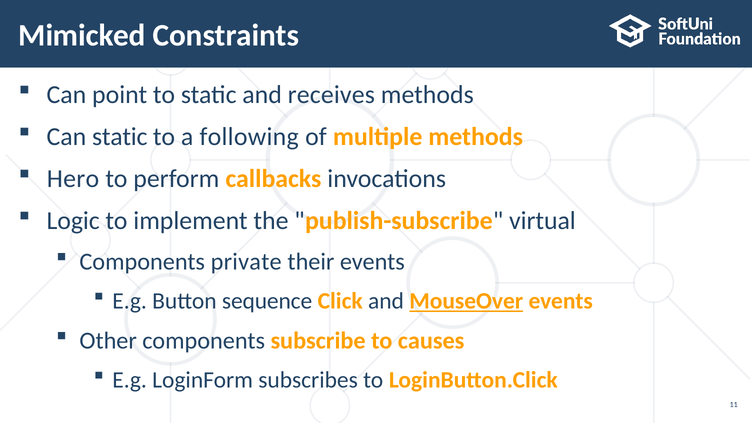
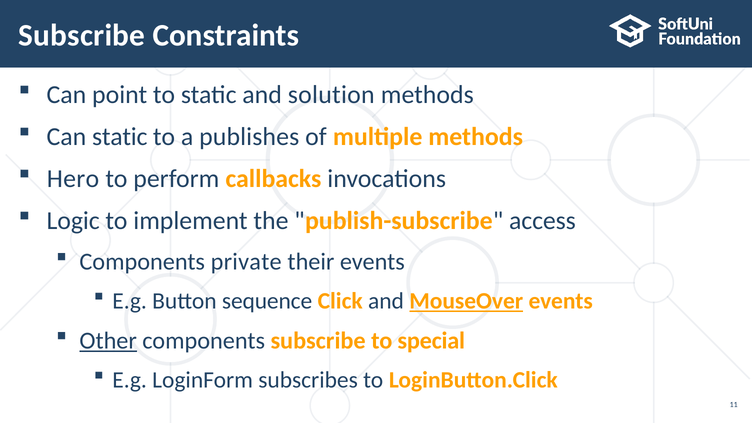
Mimicked at (82, 36): Mimicked -> Subscribe
receives: receives -> solution
following: following -> publishes
virtual: virtual -> access
Other underline: none -> present
causes: causes -> special
